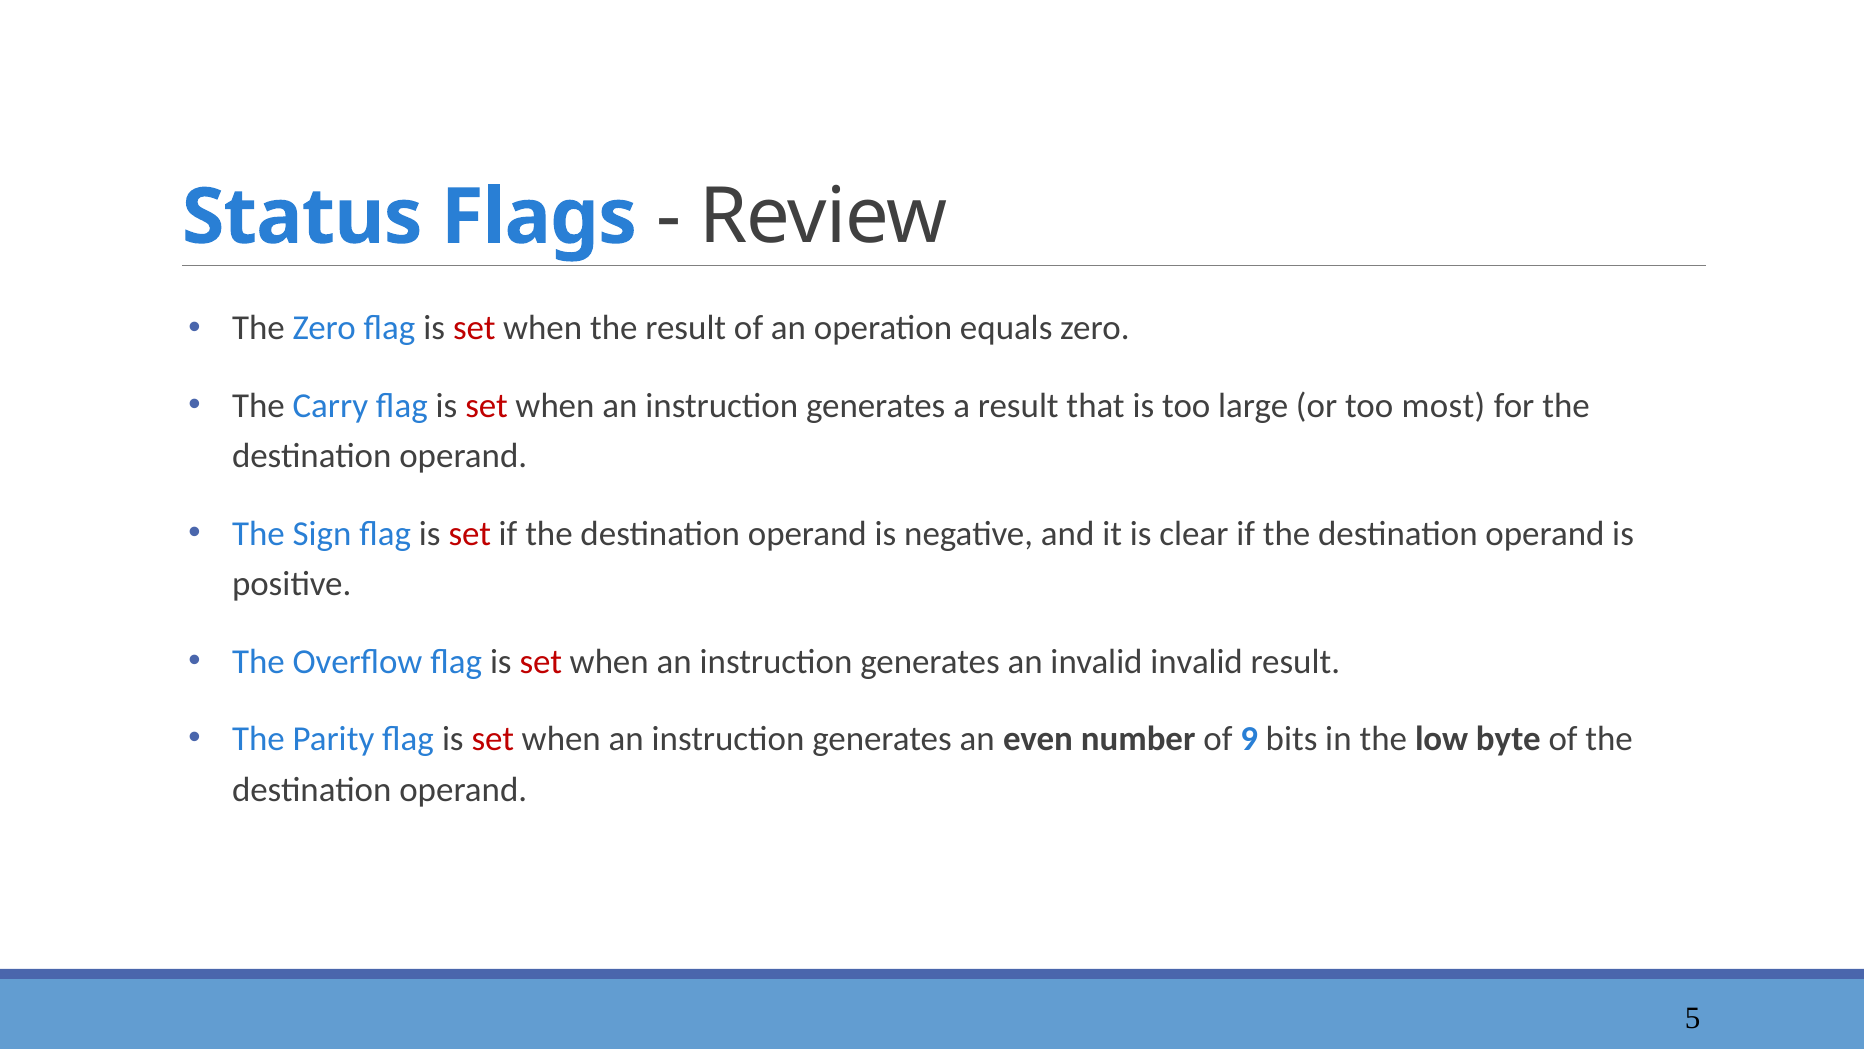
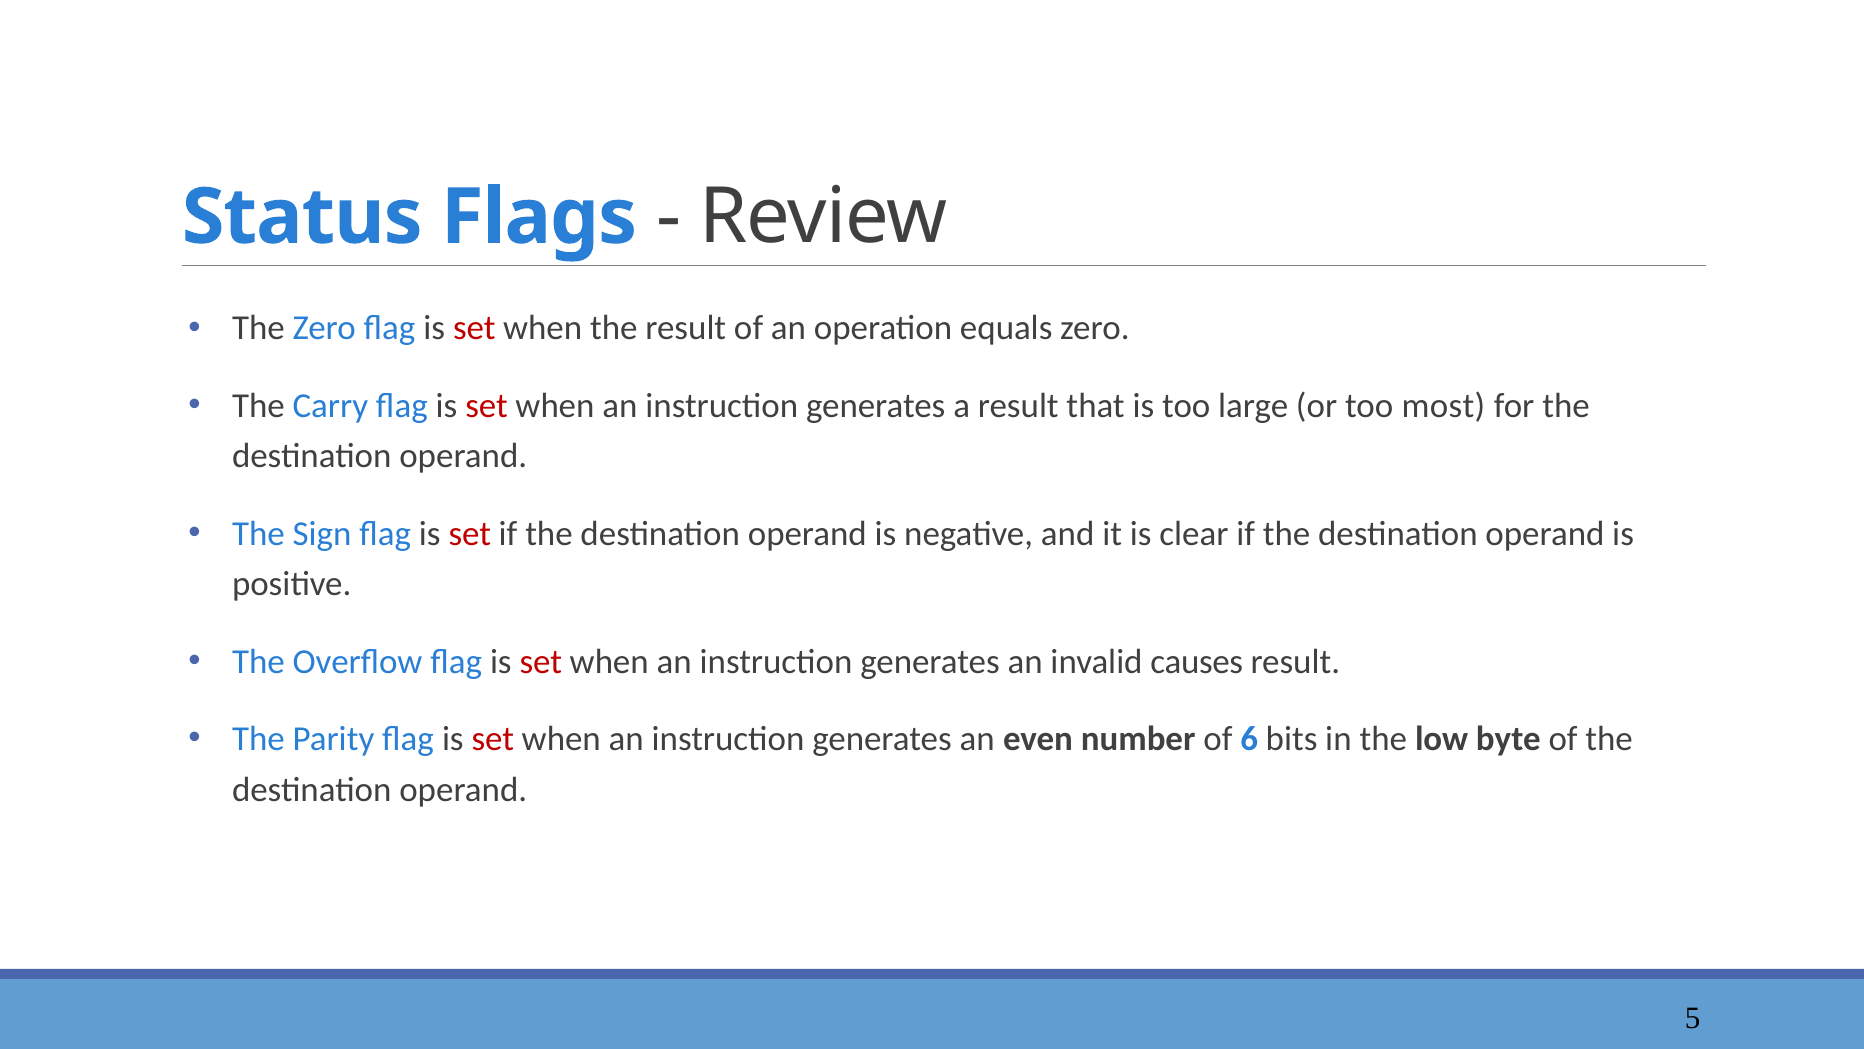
invalid invalid: invalid -> causes
9: 9 -> 6
